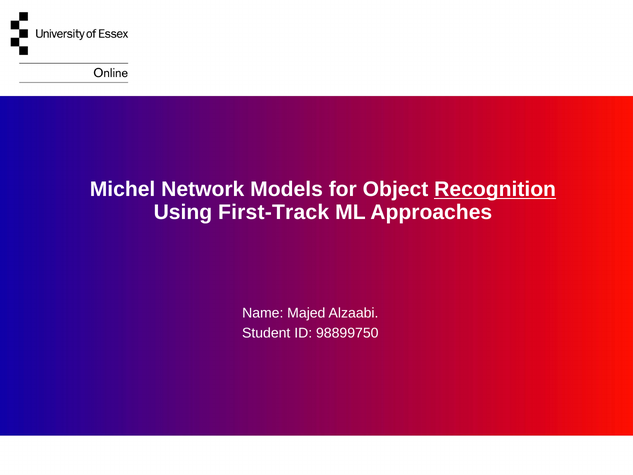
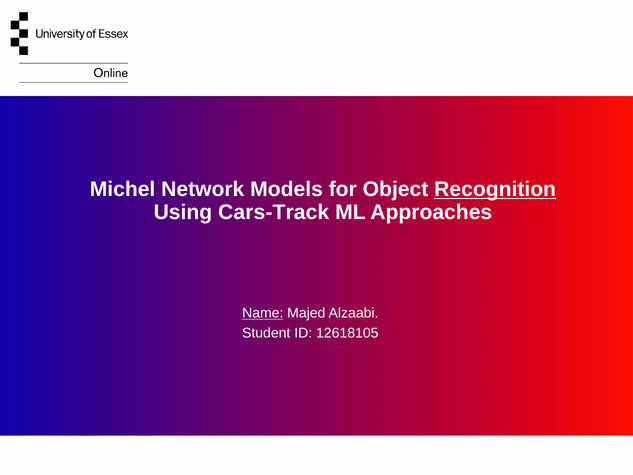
First-Track: First-Track -> Cars-Track
Name underline: none -> present
98899750: 98899750 -> 12618105
